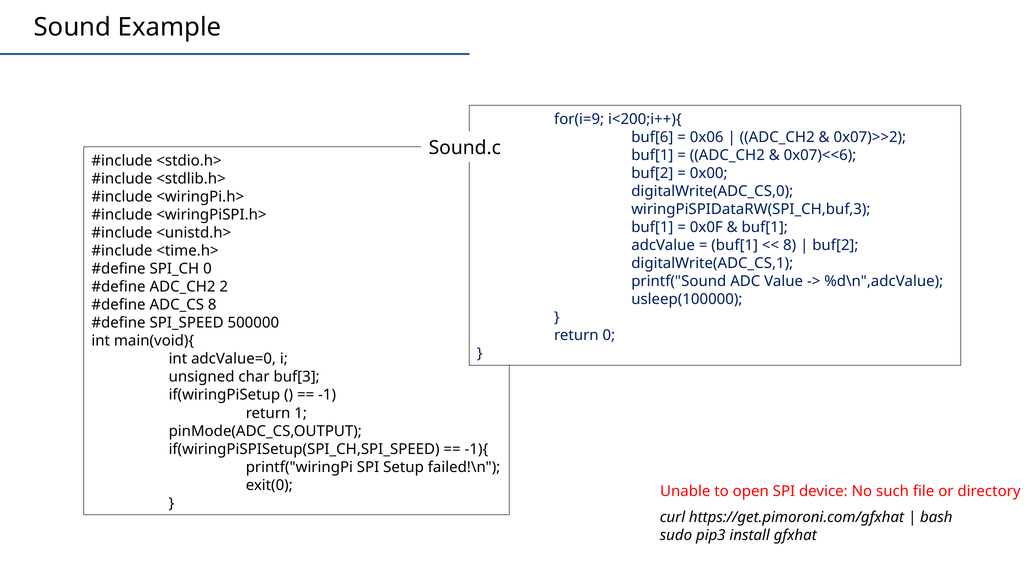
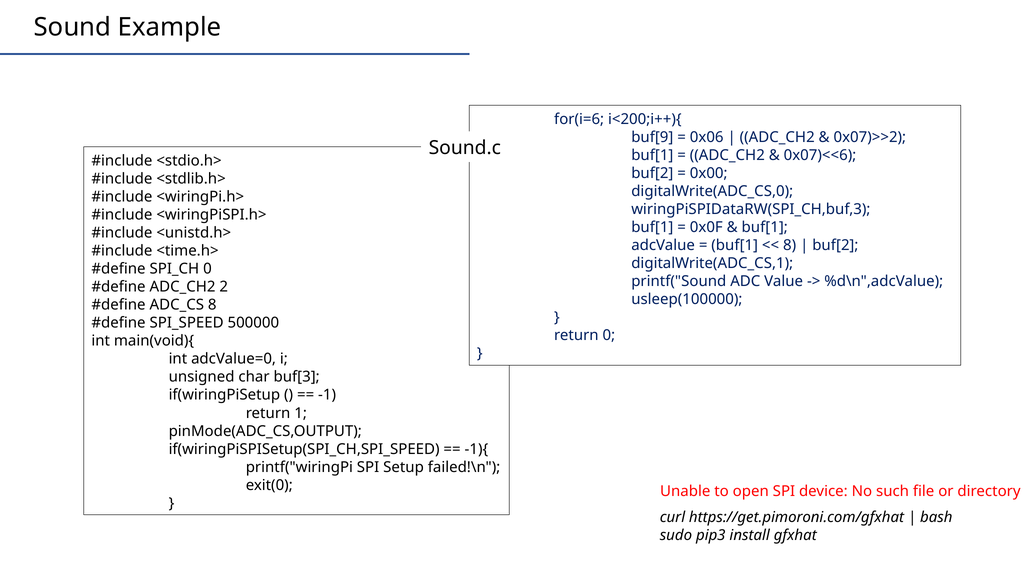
for(i=9: for(i=9 -> for(i=6
buf[6: buf[6 -> buf[9
